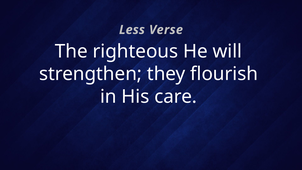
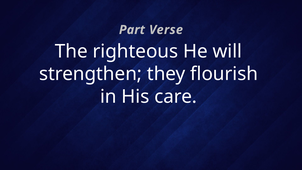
Less: Less -> Part
